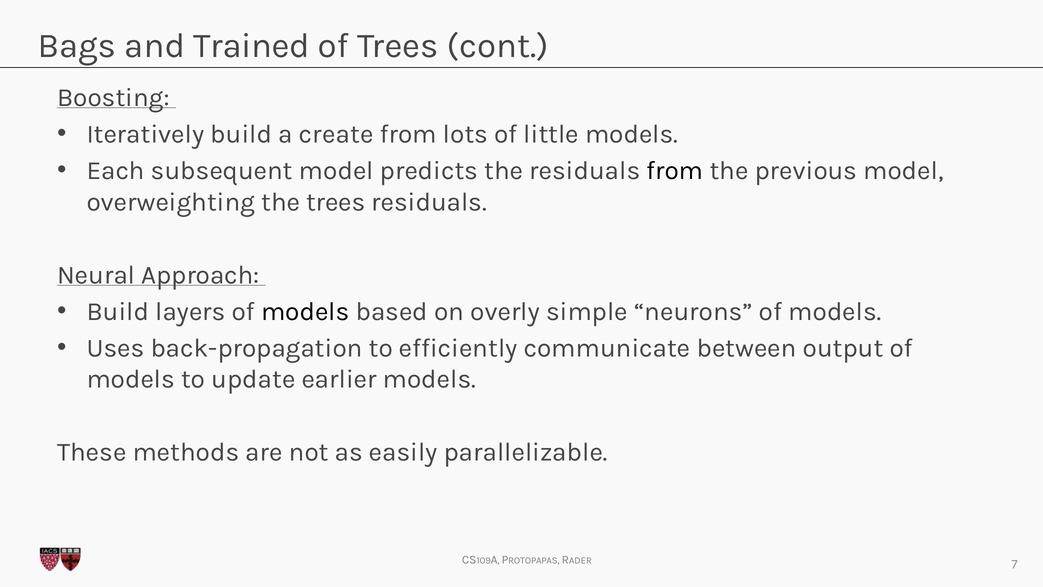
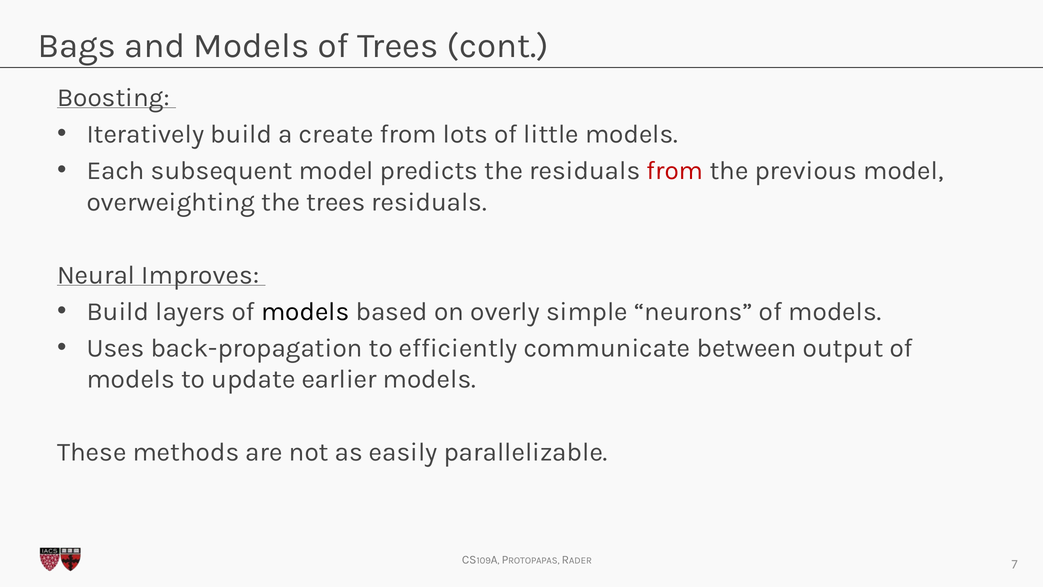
and Trained: Trained -> Models
from at (675, 171) colour: black -> red
Approach: Approach -> Improves
